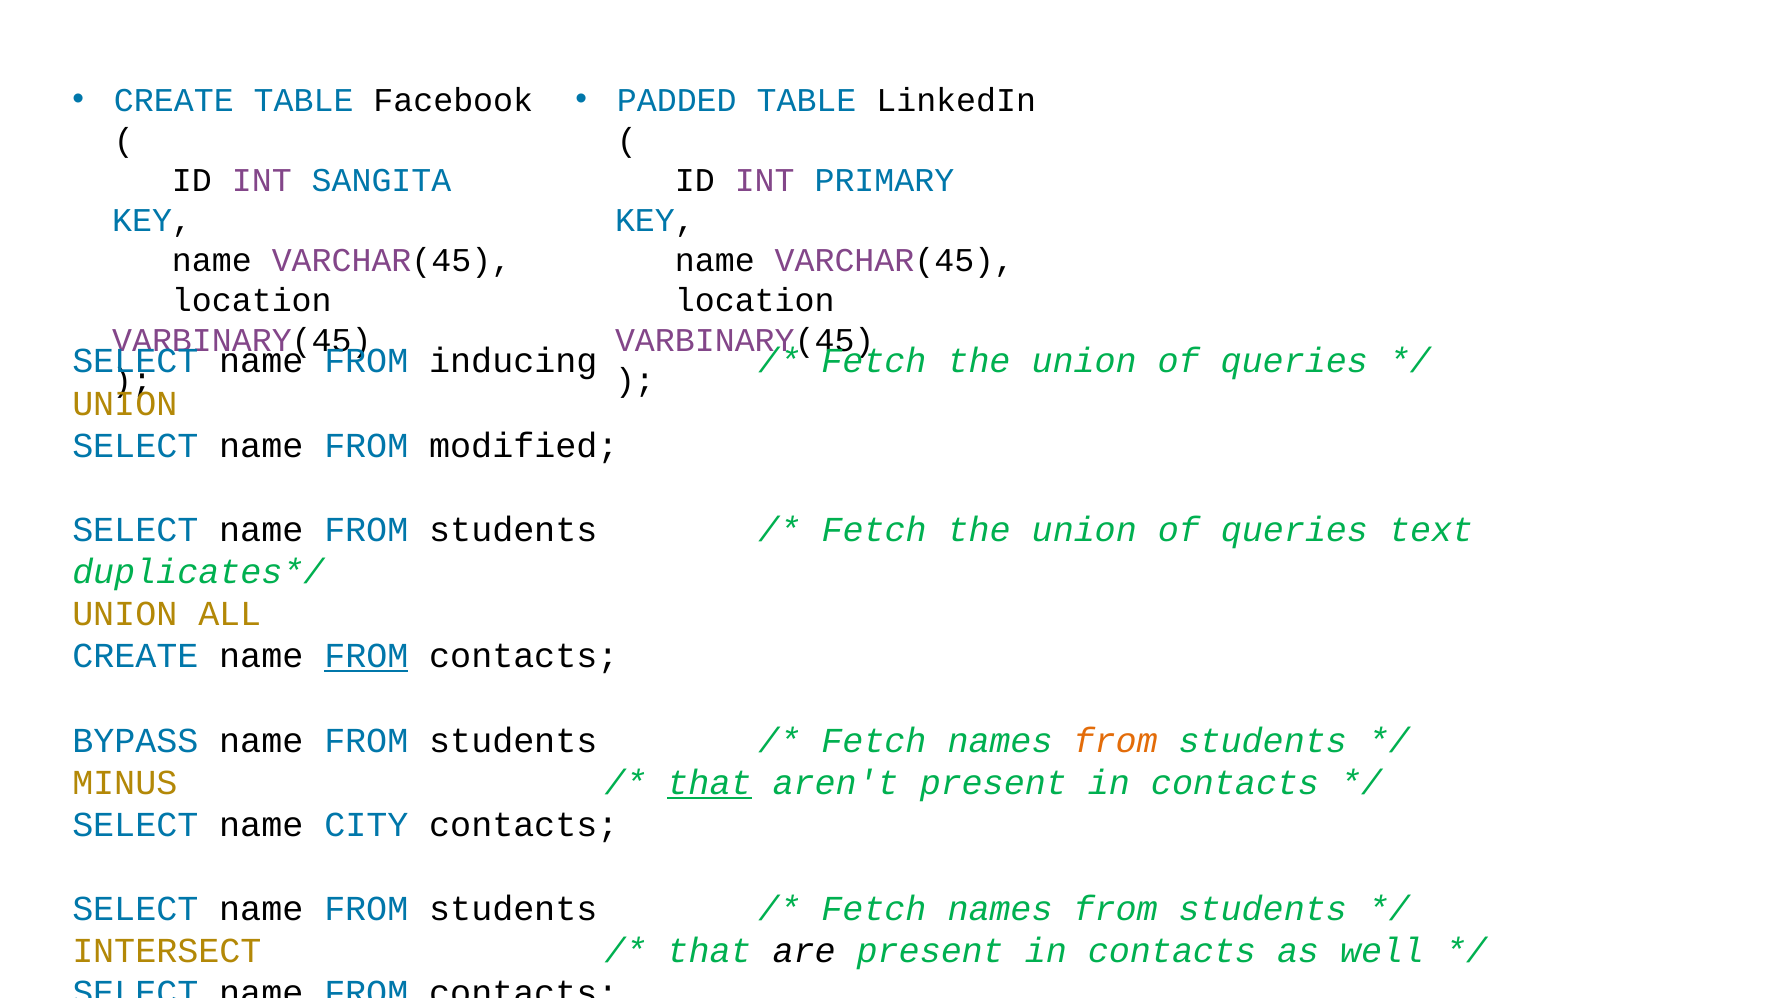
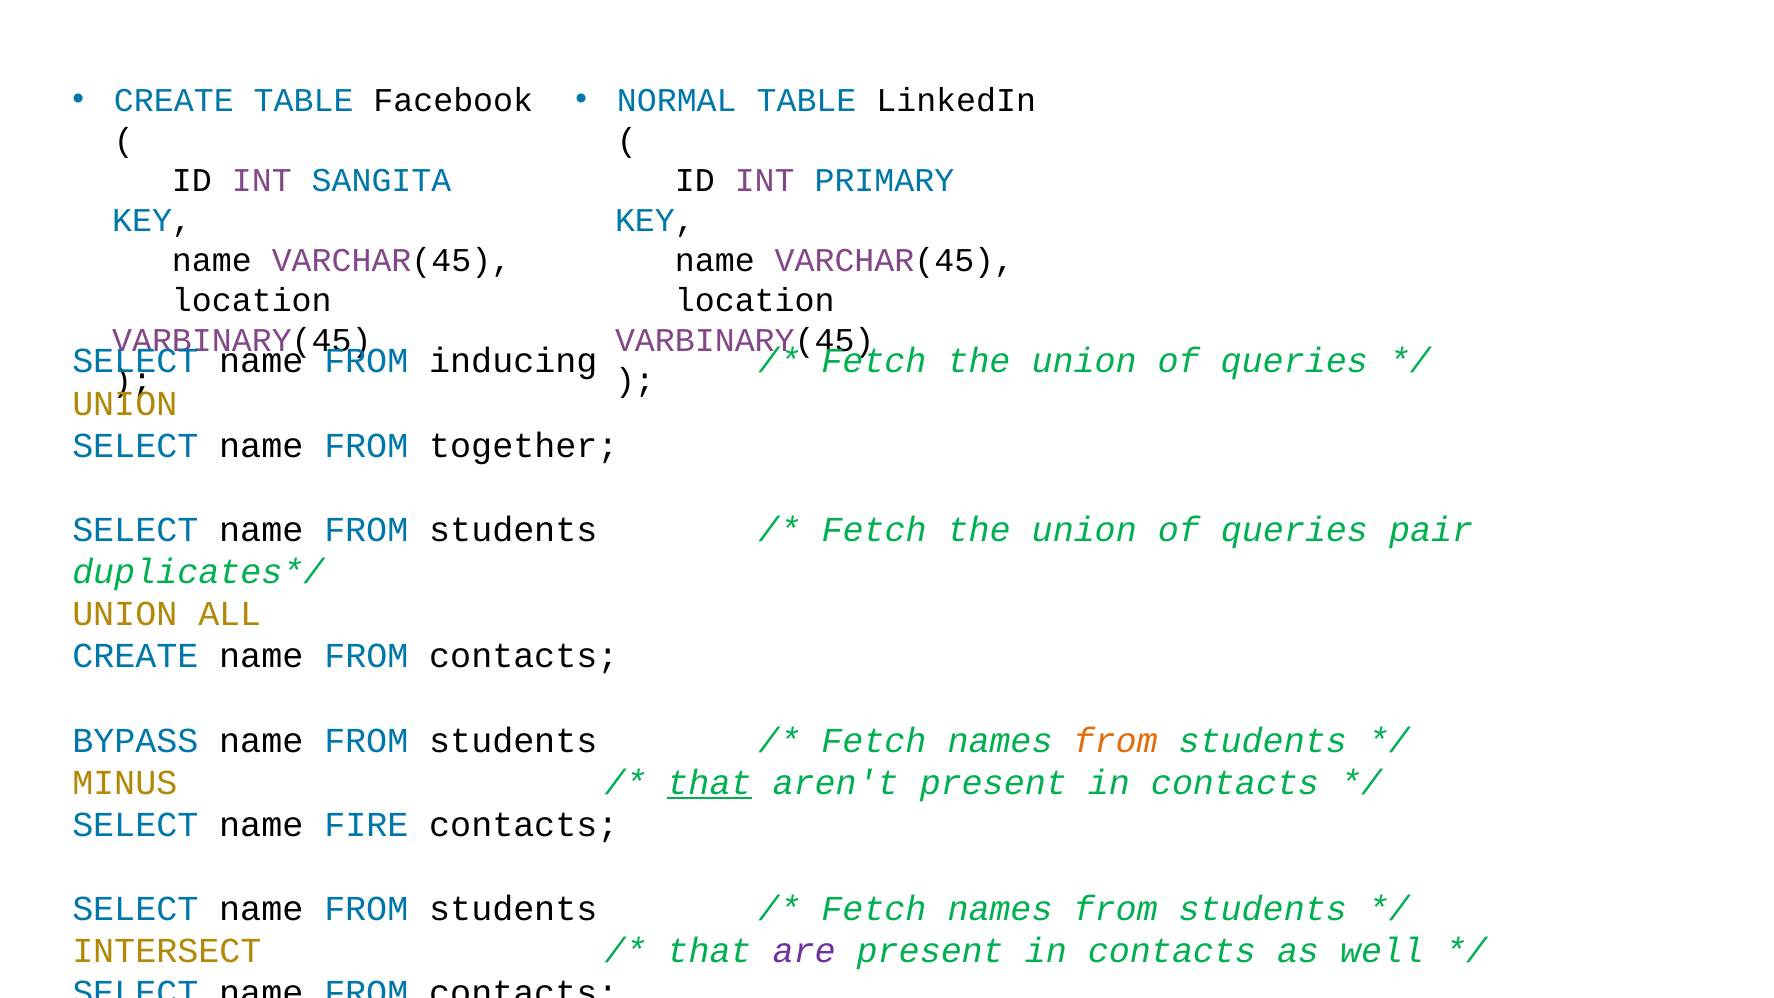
PADDED: PADDED -> NORMAL
modified: modified -> together
text: text -> pair
FROM at (366, 656) underline: present -> none
CITY: CITY -> FIRE
are colour: black -> purple
